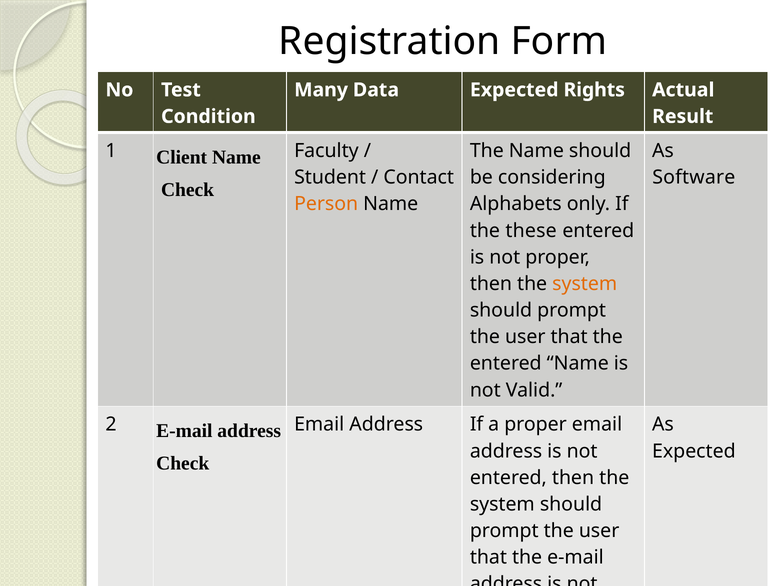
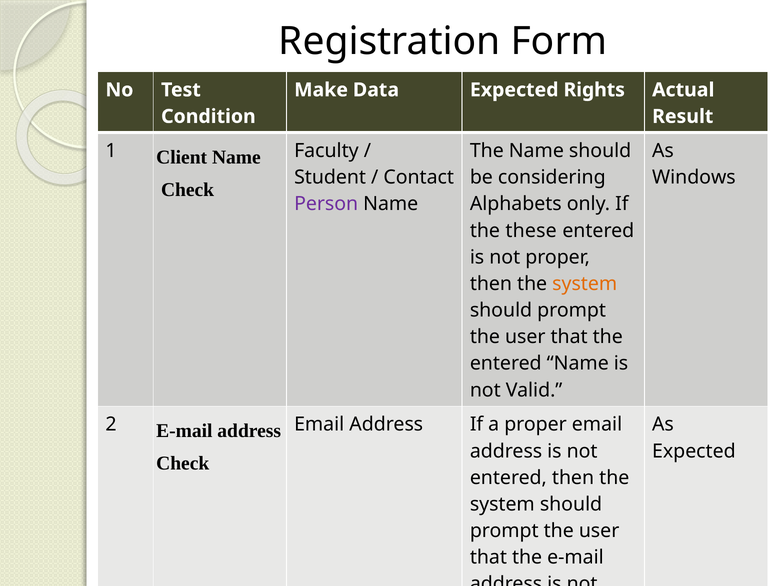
Many: Many -> Make
Software: Software -> Windows
Person colour: orange -> purple
